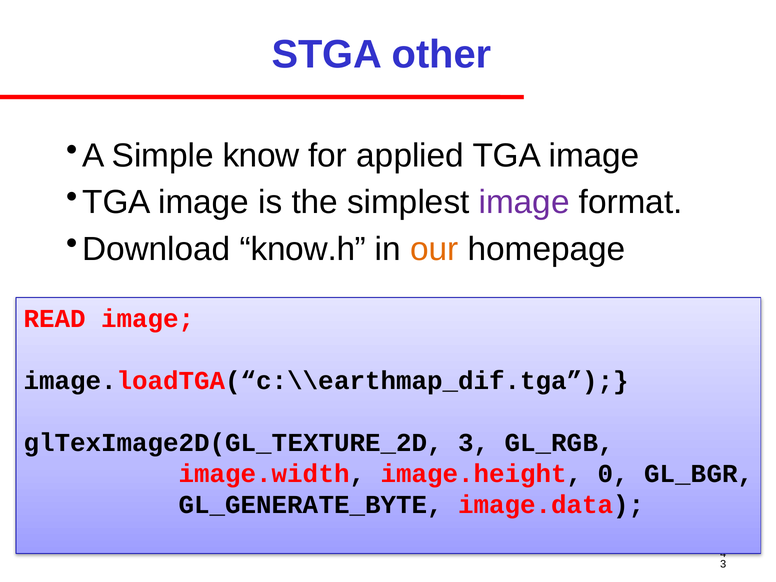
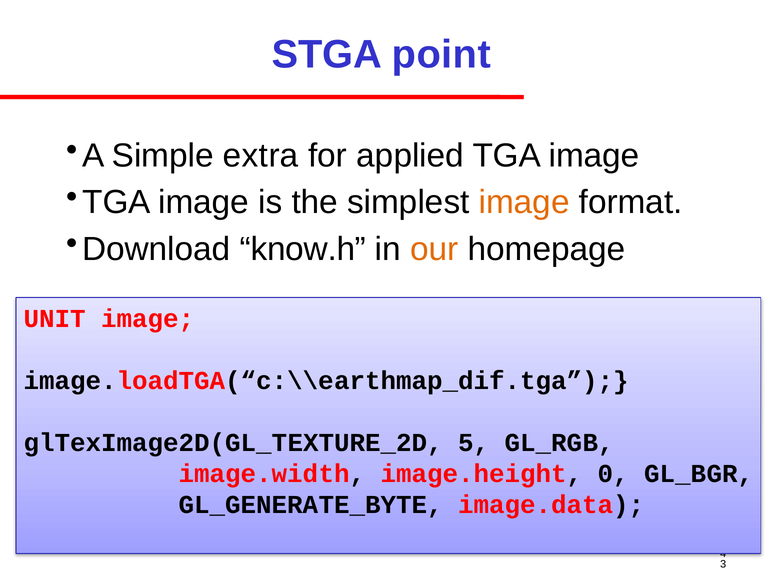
other: other -> point
know: know -> extra
image at (524, 202) colour: purple -> orange
READ: READ -> UNIT
glTexImage2D(GL_TEXTURE_2D 3: 3 -> 5
